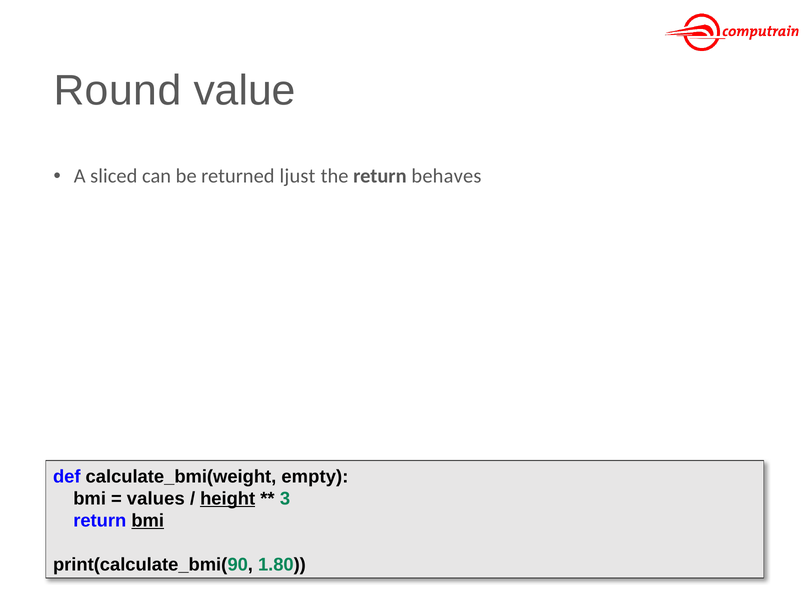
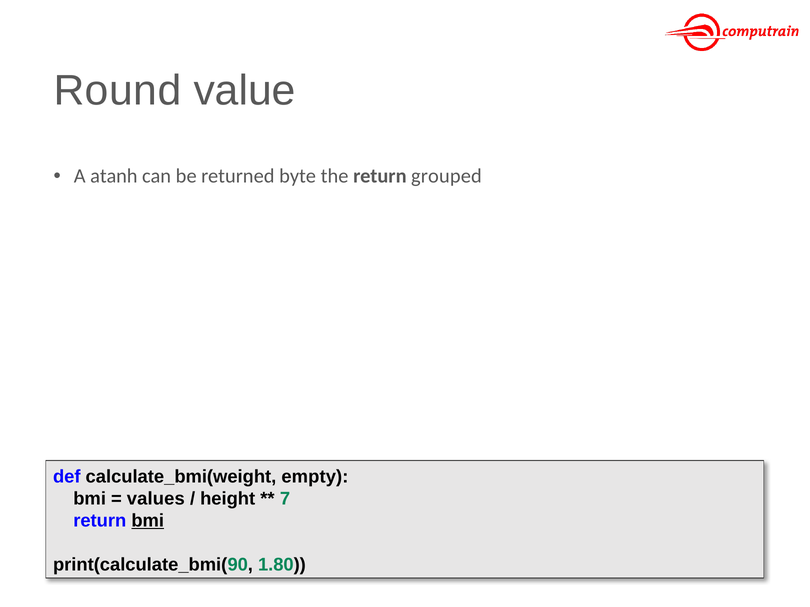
sliced: sliced -> atanh
ljust: ljust -> byte
behaves: behaves -> grouped
height underline: present -> none
3: 3 -> 7
